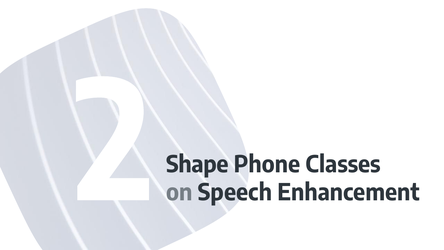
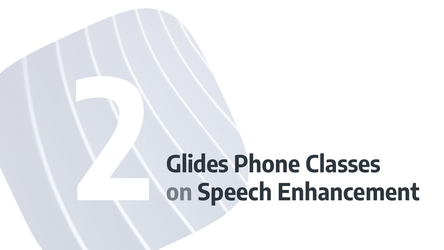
Shape: Shape -> Glides
